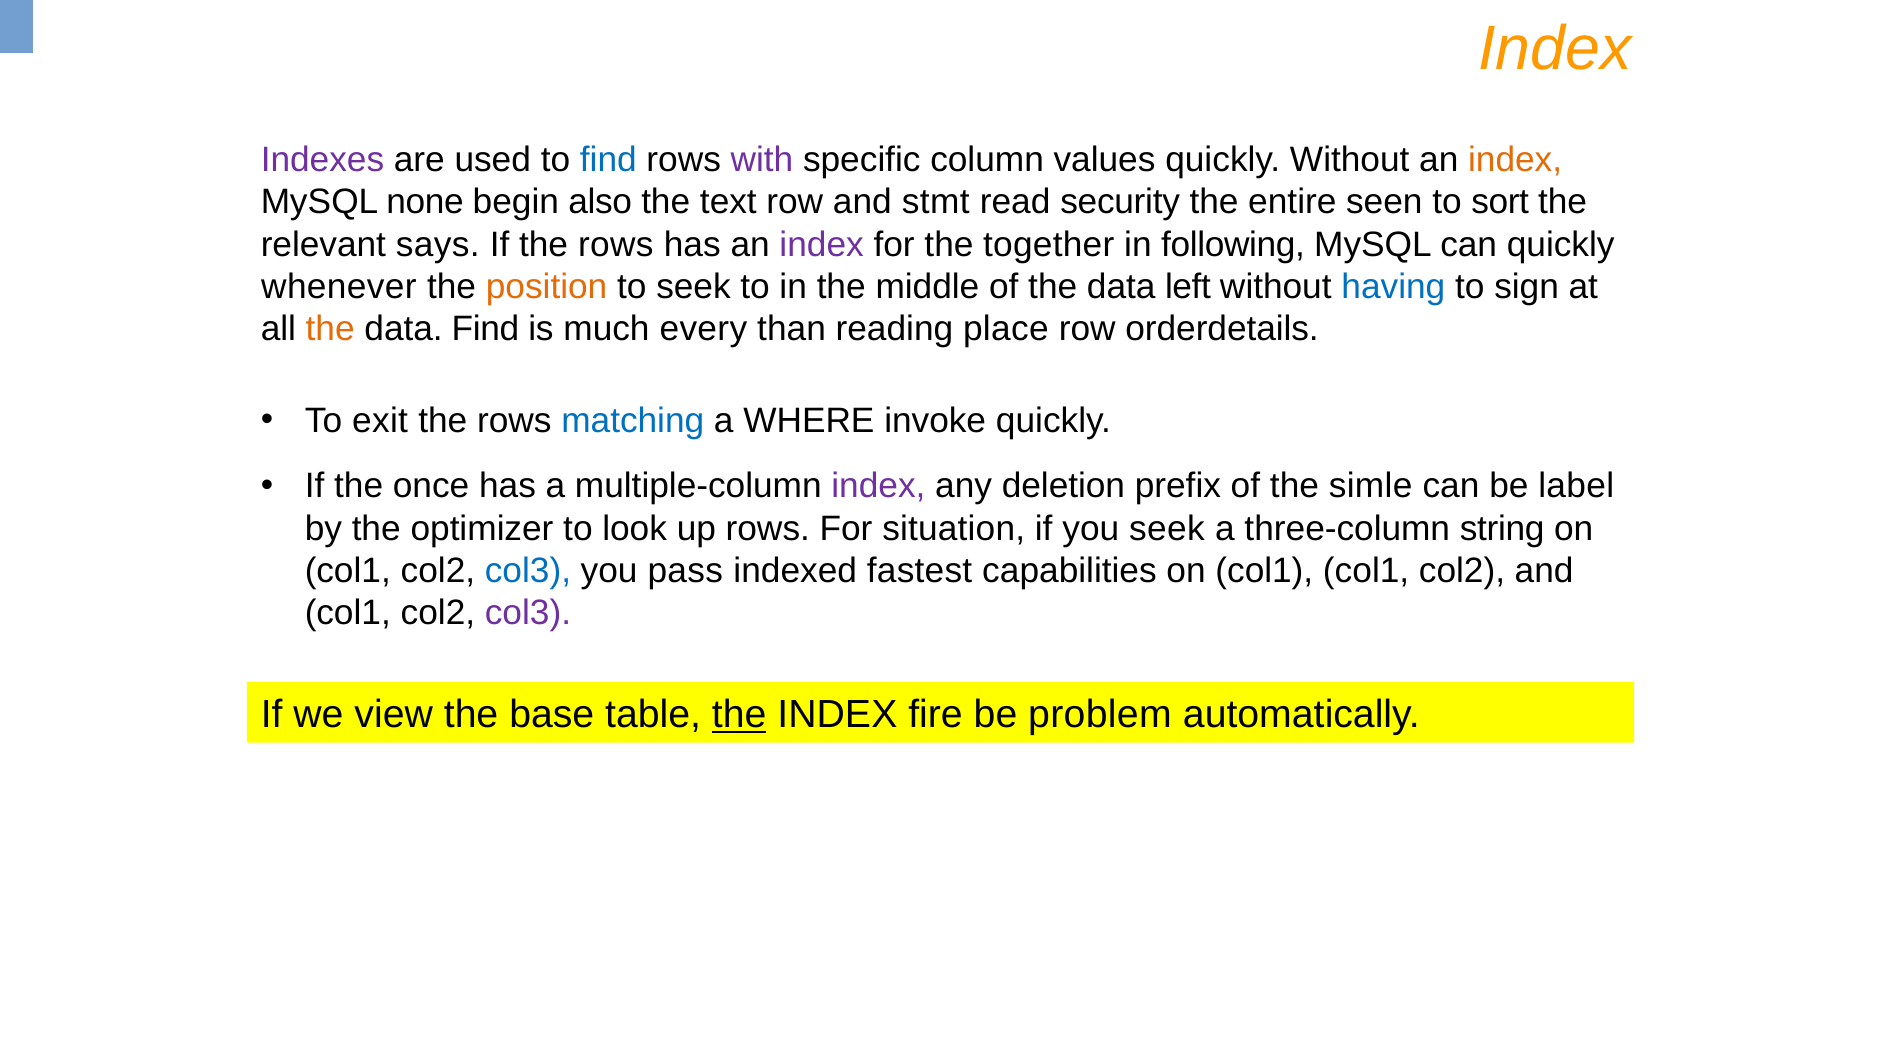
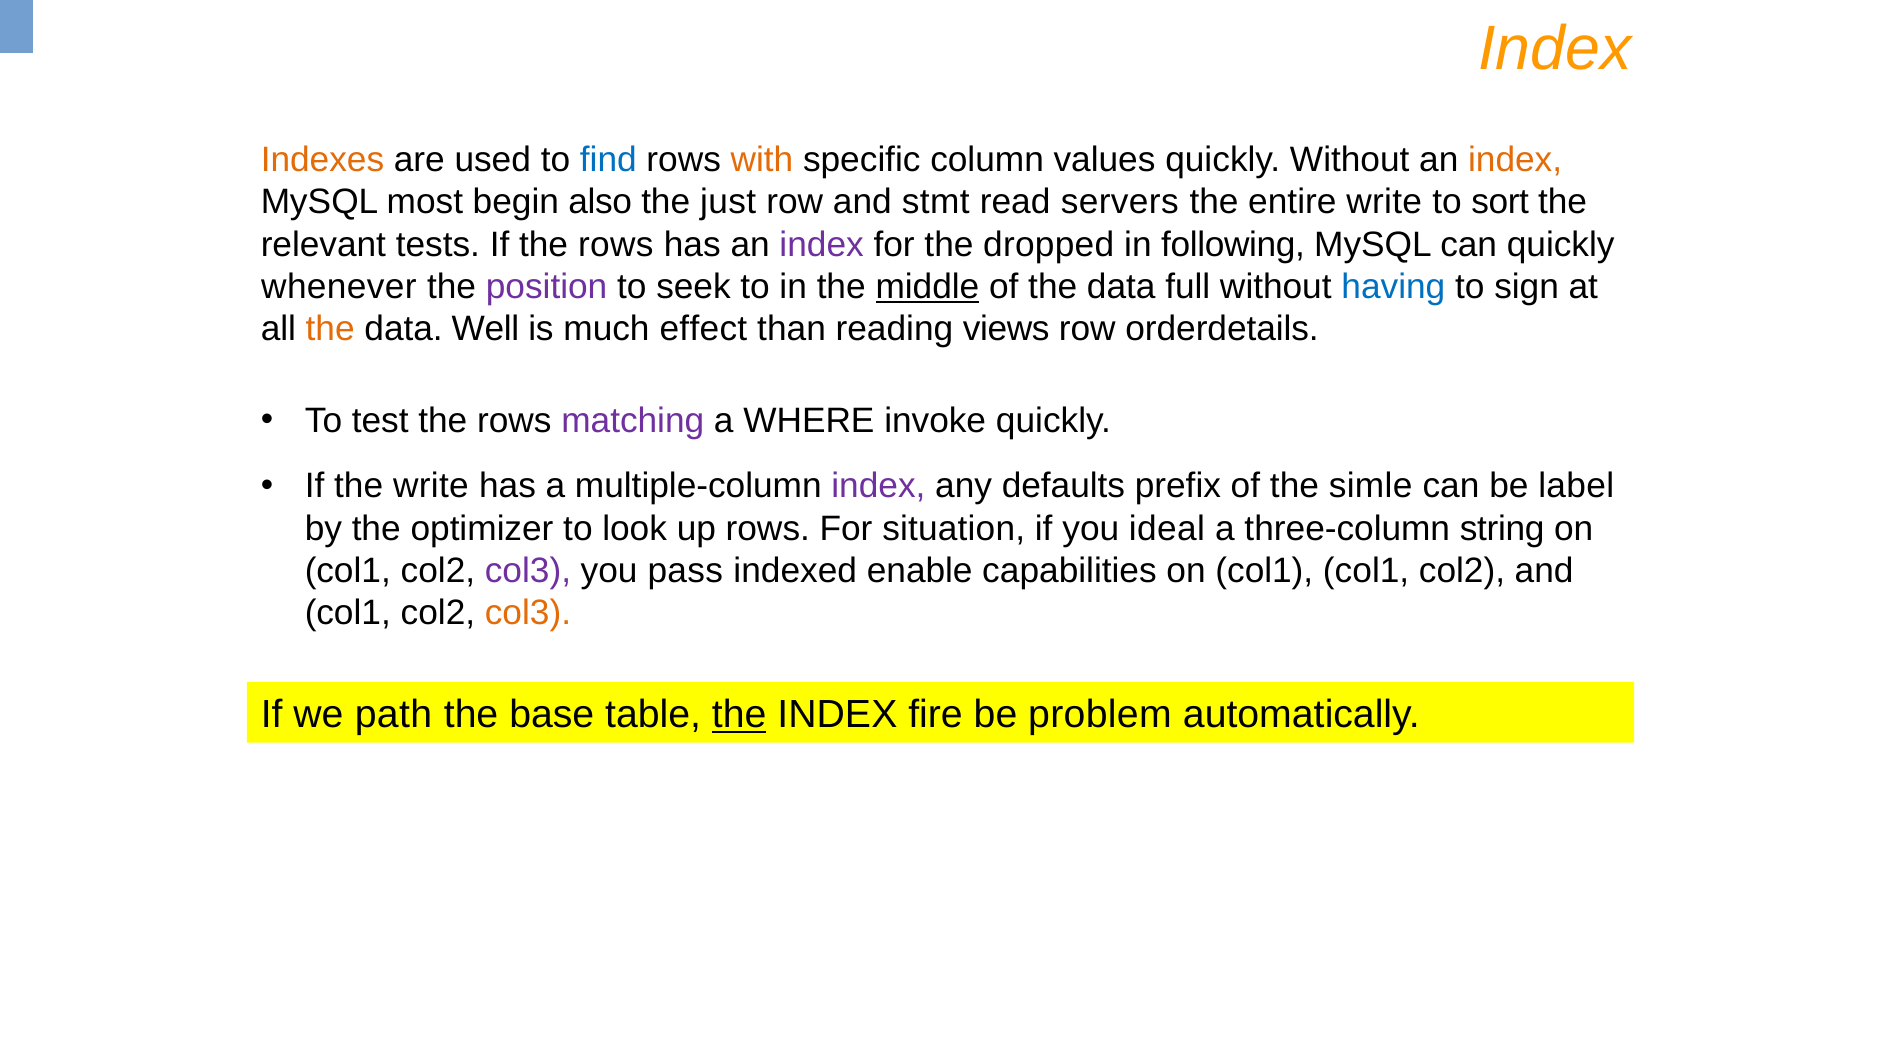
Indexes colour: purple -> orange
with colour: purple -> orange
none: none -> most
text: text -> just
security: security -> servers
entire seen: seen -> write
says: says -> tests
together: together -> dropped
position colour: orange -> purple
middle underline: none -> present
left: left -> full
data Find: Find -> Well
every: every -> effect
place: place -> views
exit: exit -> test
matching colour: blue -> purple
the once: once -> write
deletion: deletion -> defaults
you seek: seek -> ideal
col3 at (528, 571) colour: blue -> purple
fastest: fastest -> enable
col3 at (528, 613) colour: purple -> orange
view: view -> path
